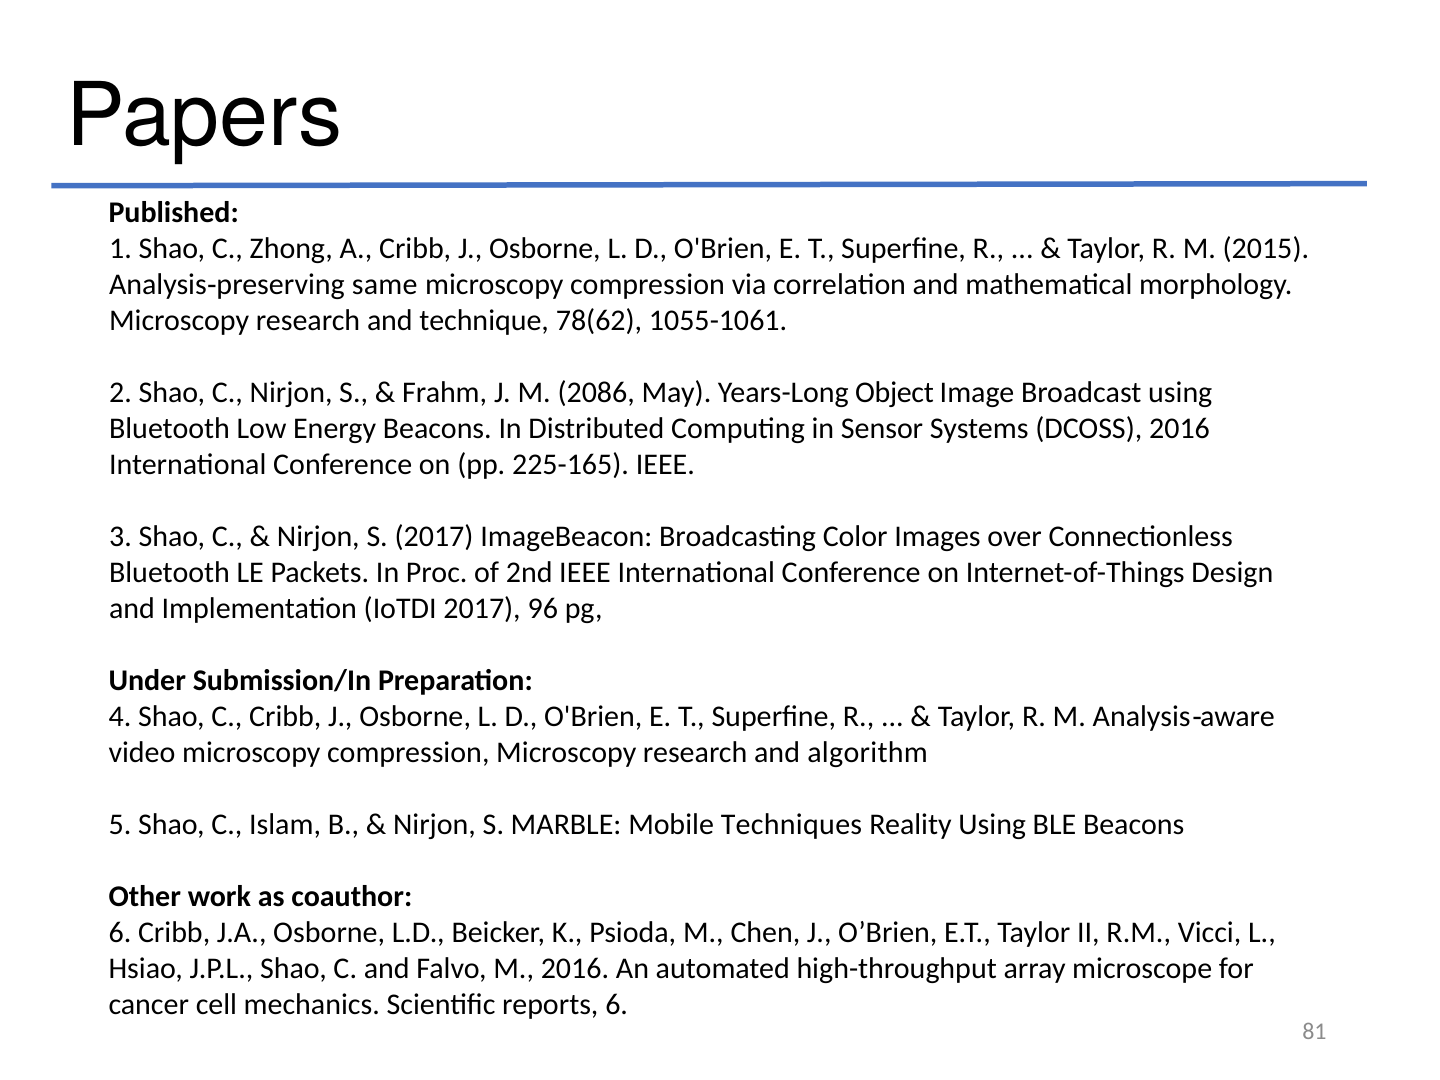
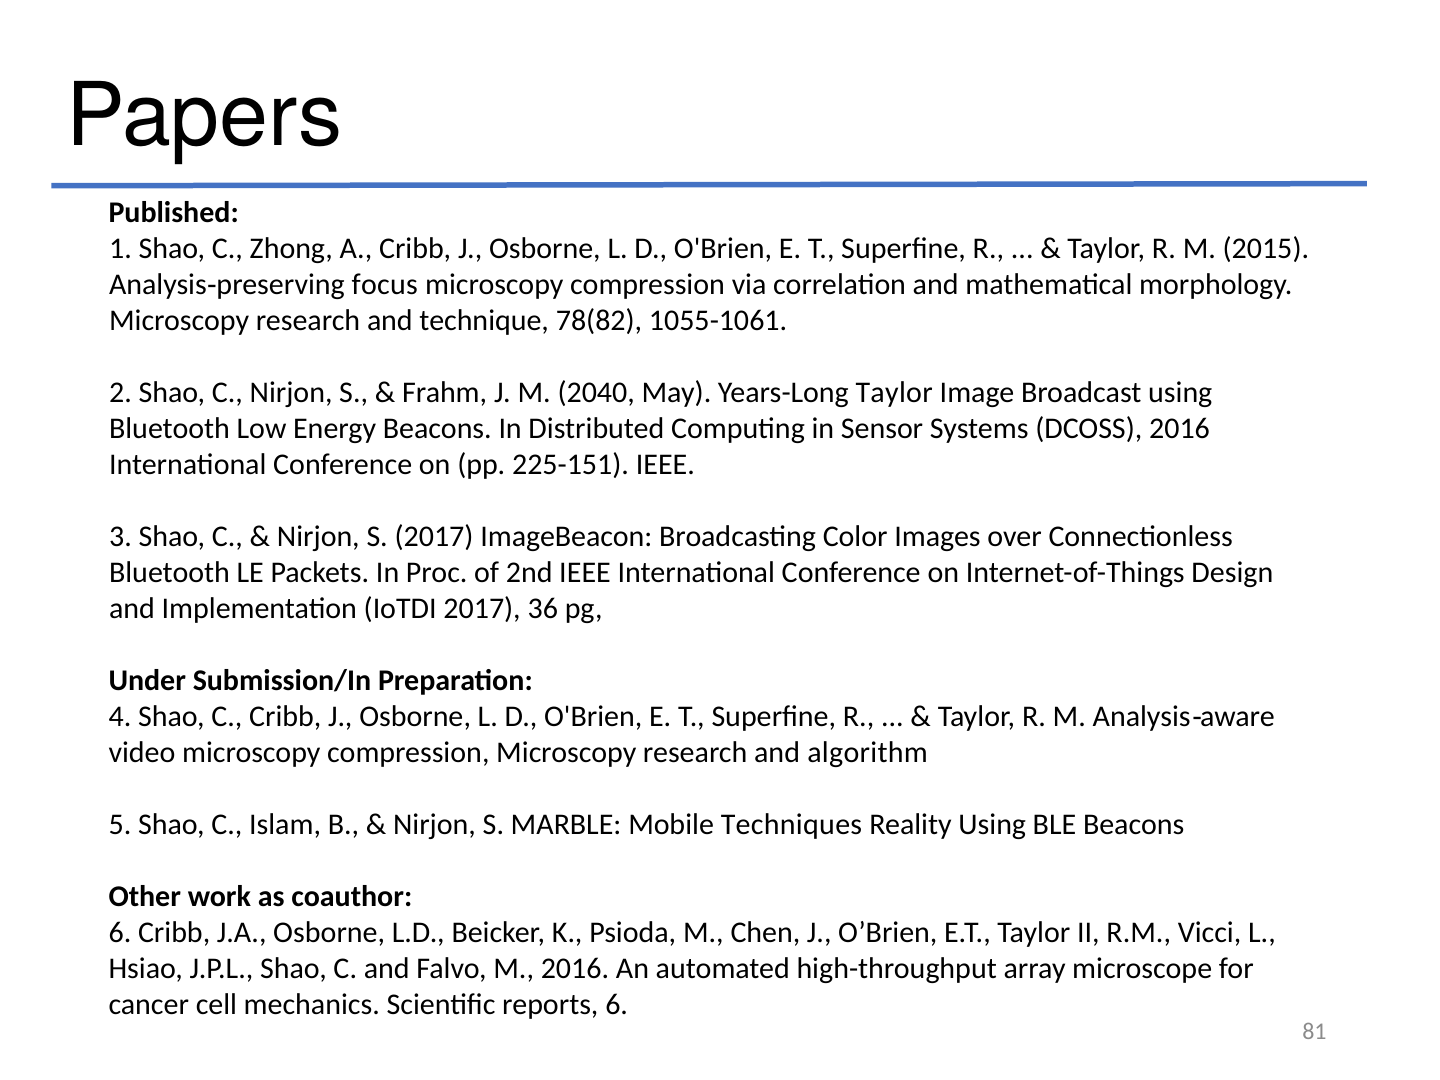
same: same -> focus
78(62: 78(62 -> 78(82
2086: 2086 -> 2040
Years-Long Object: Object -> Taylor
225-165: 225-165 -> 225-151
96: 96 -> 36
